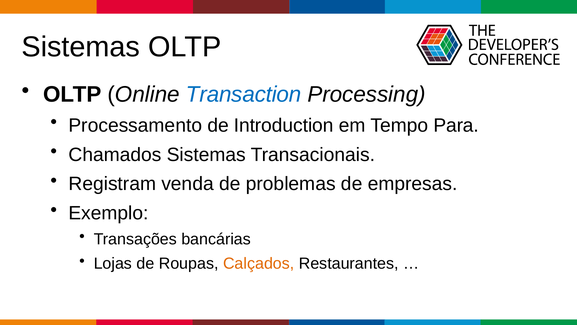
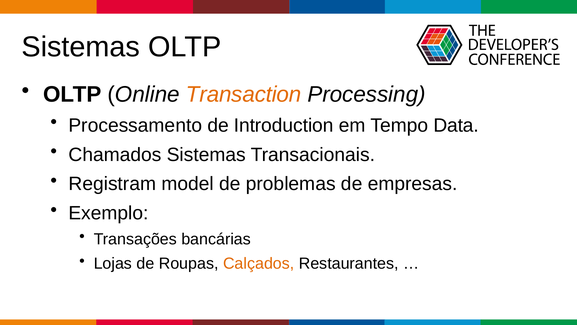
Transaction colour: blue -> orange
Para: Para -> Data
venda: venda -> model
